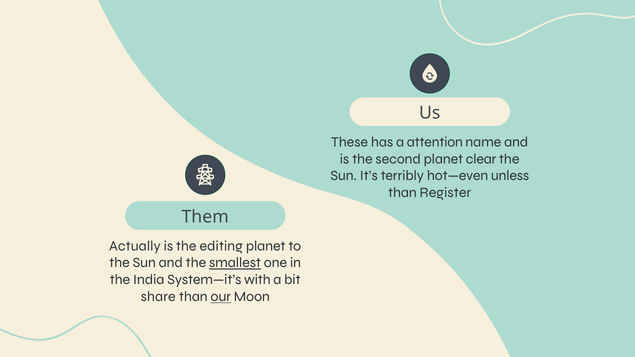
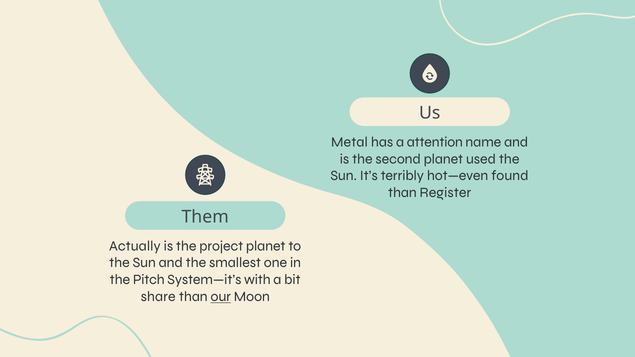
These: These -> Metal
clear: clear -> used
unless: unless -> found
editing: editing -> project
smallest underline: present -> none
India: India -> Pitch
